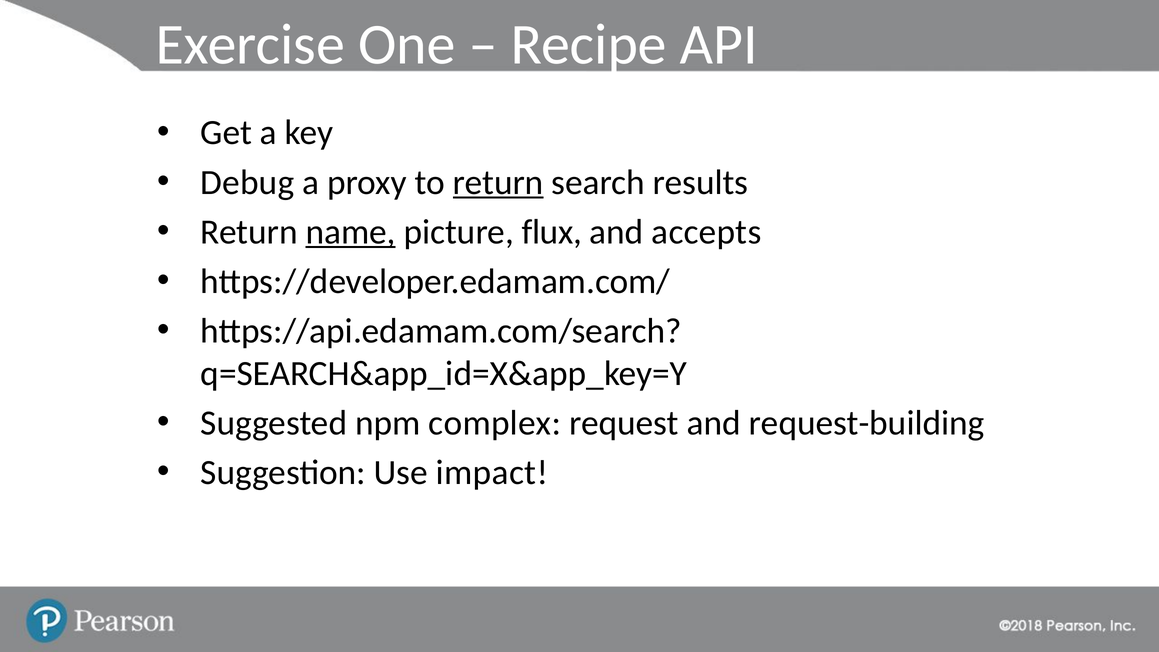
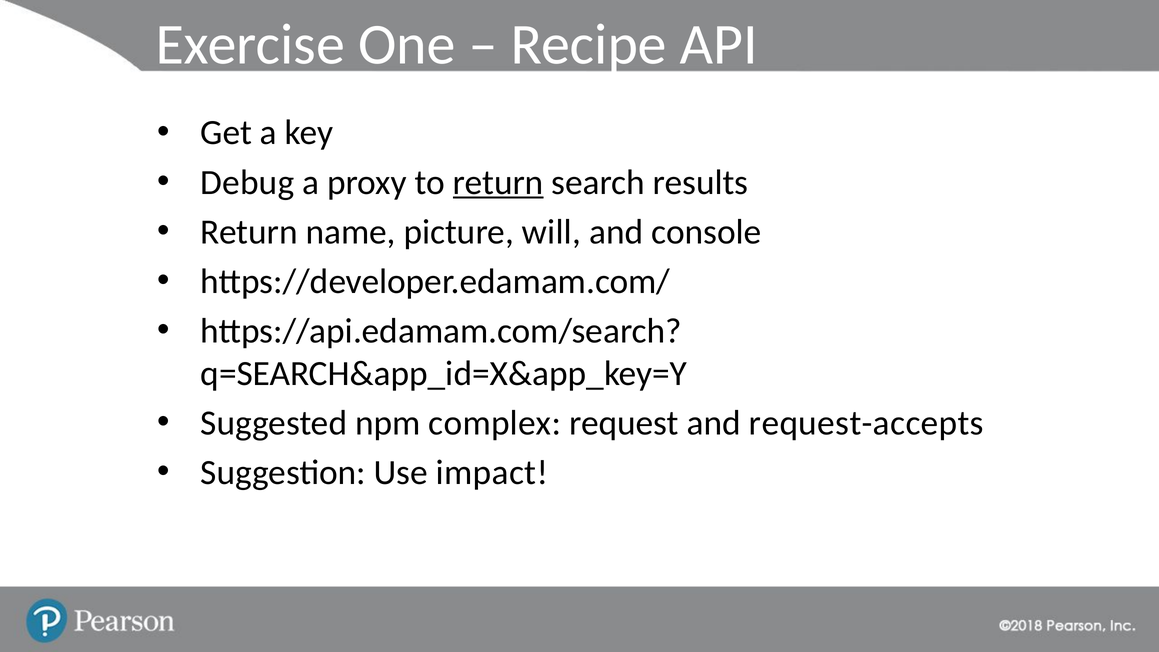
name underline: present -> none
flux: flux -> will
accepts: accepts -> console
request-building: request-building -> request-accepts
